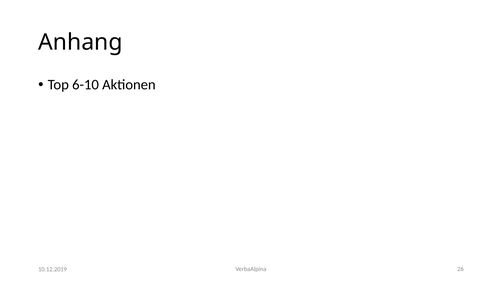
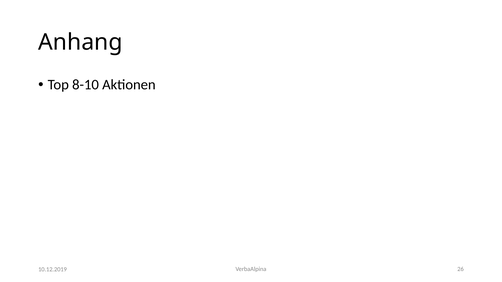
6-10: 6-10 -> 8-10
